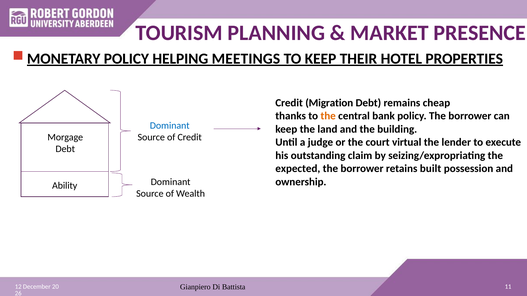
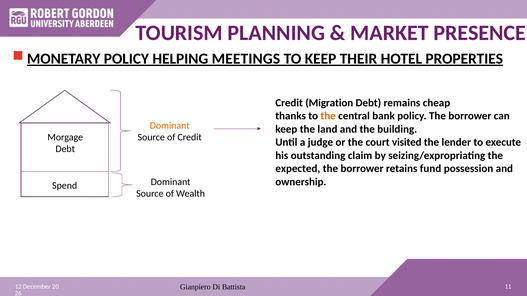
Dominant at (170, 126) colour: blue -> orange
virtual: virtual -> visited
built: built -> fund
Ability: Ability -> Spend
